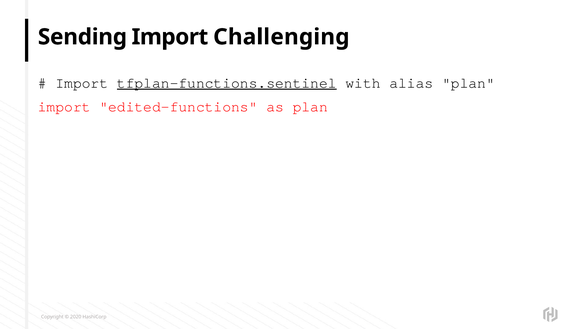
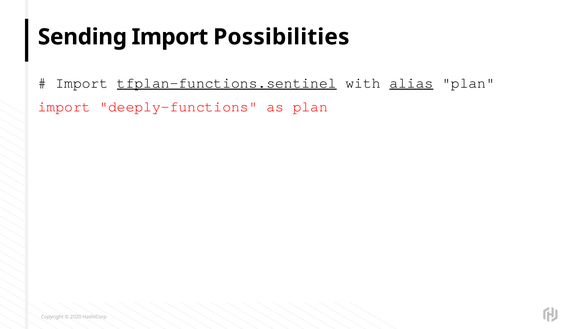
Challenging: Challenging -> Possibilities
alias underline: none -> present
edited-functions: edited-functions -> deeply-functions
